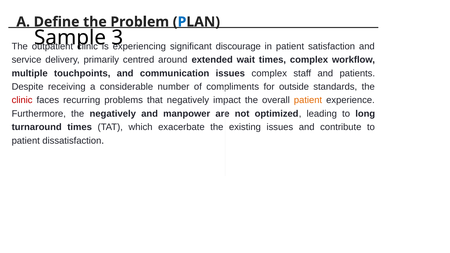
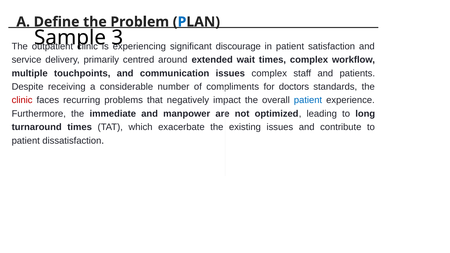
outside: outside -> doctors
patient at (308, 100) colour: orange -> blue
the negatively: negatively -> immediate
